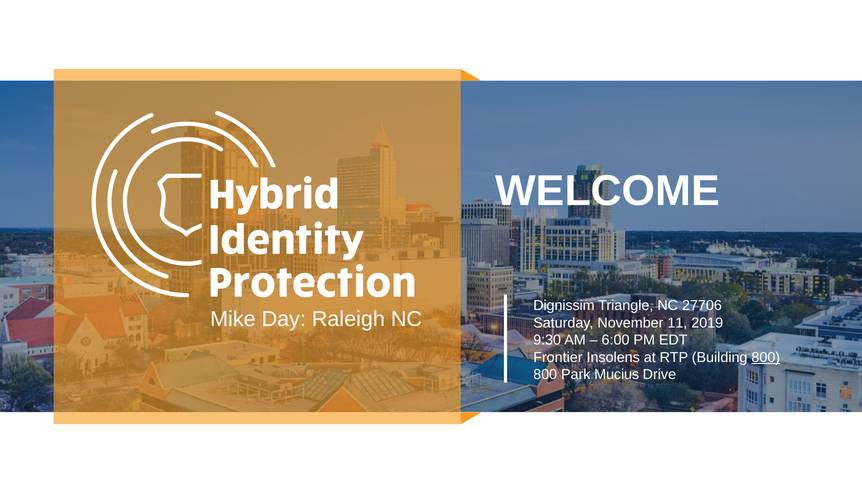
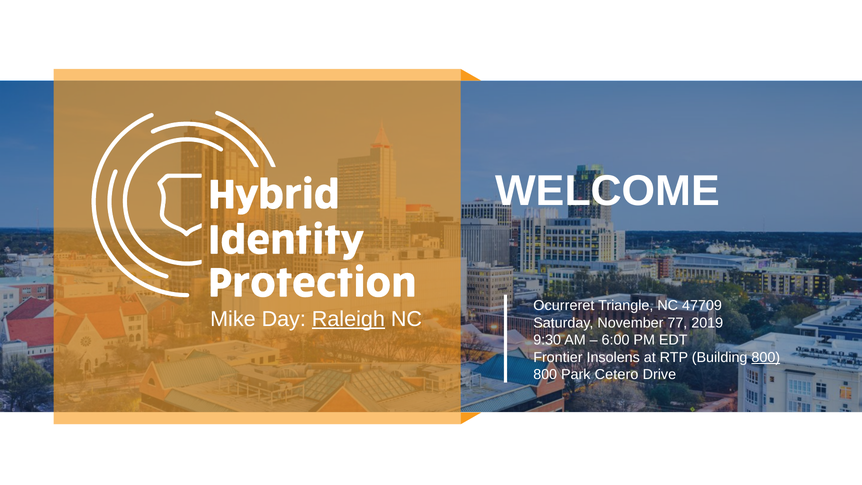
Dignissim: Dignissim -> Ocurreret
27706: 27706 -> 47709
Raleigh underline: none -> present
11: 11 -> 77
Mucius: Mucius -> Cetero
